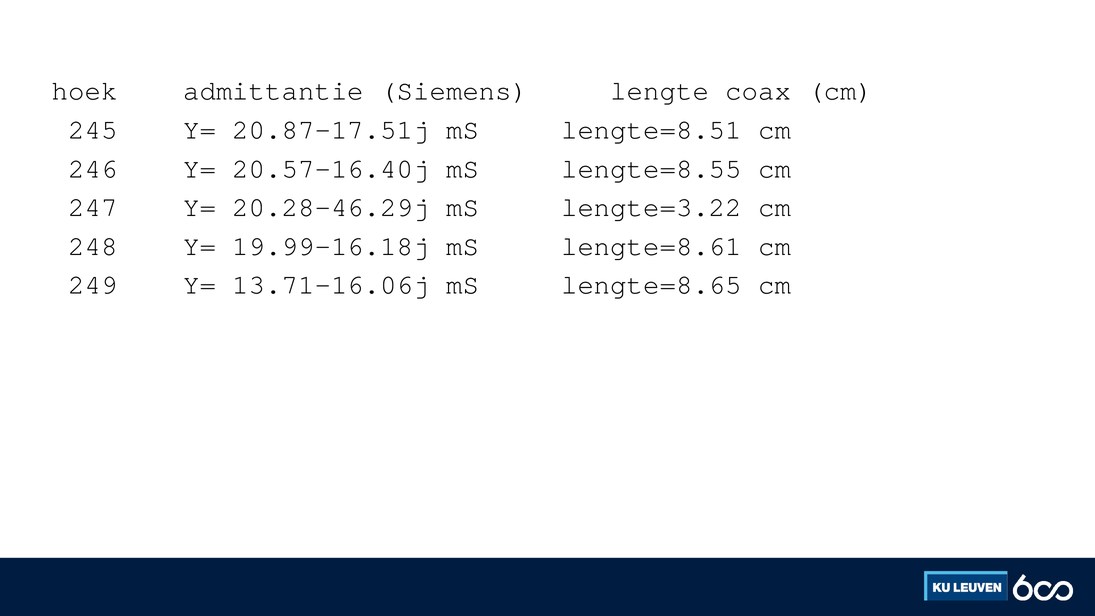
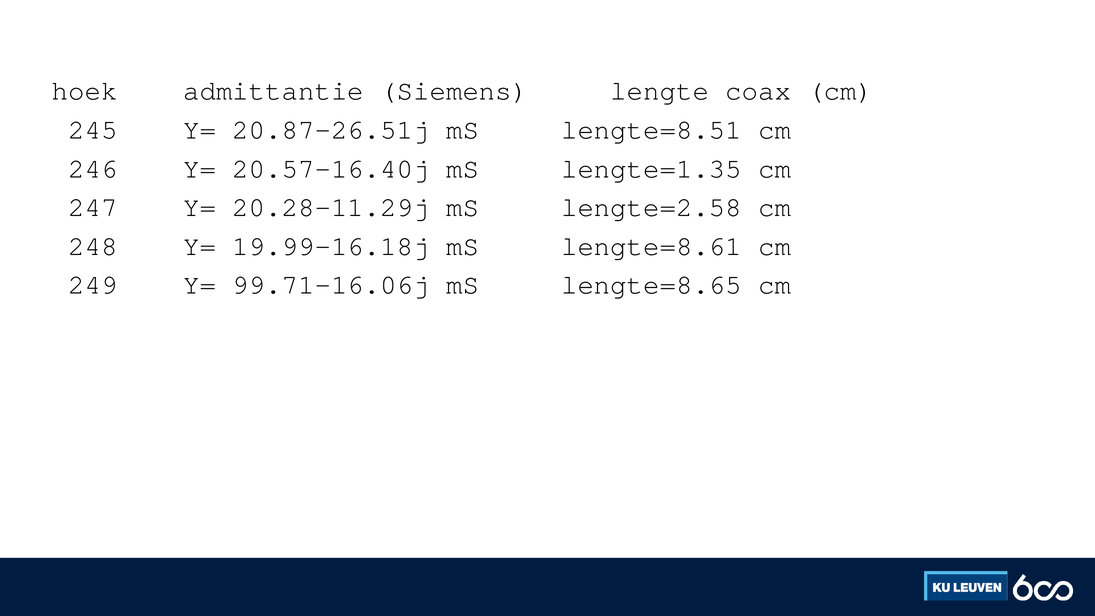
20.87-17.51j: 20.87-17.51j -> 20.87-26.51j
lengte=8.55: lengte=8.55 -> lengte=1.35
20.28-46.29j: 20.28-46.29j -> 20.28-11.29j
lengte=3.22: lengte=3.22 -> lengte=2.58
13.71-16.06j: 13.71-16.06j -> 99.71-16.06j
